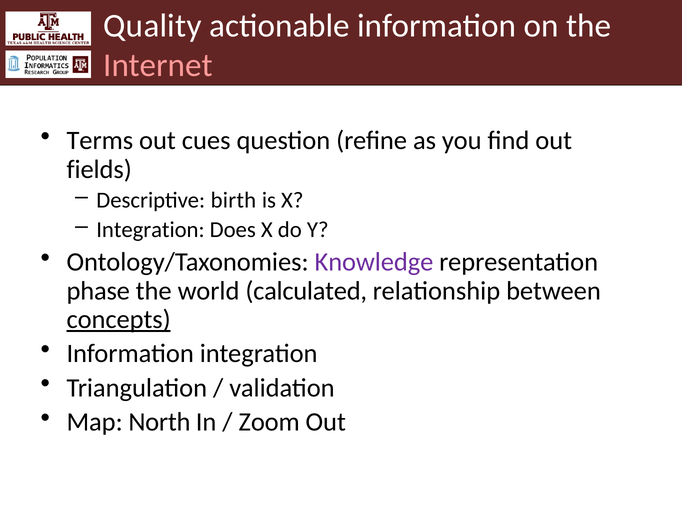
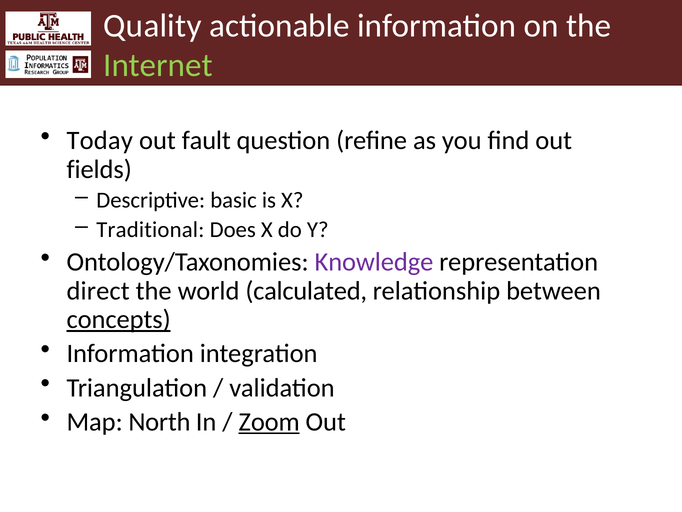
Internet colour: pink -> light green
Terms: Terms -> Today
cues: cues -> fault
birth: birth -> basic
Integration at (150, 229): Integration -> Traditional
phase: phase -> direct
Zoom underline: none -> present
